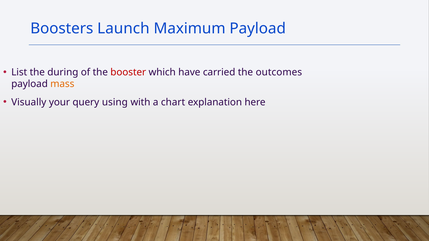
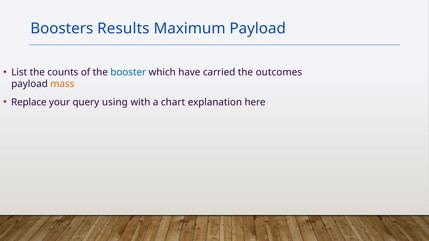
Launch: Launch -> Results
during: during -> counts
booster colour: red -> blue
Visually: Visually -> Replace
